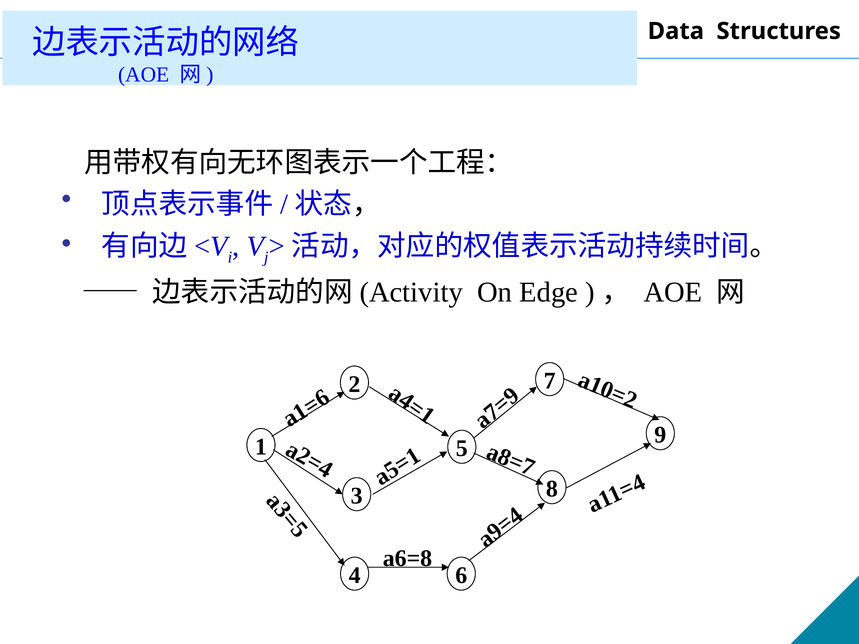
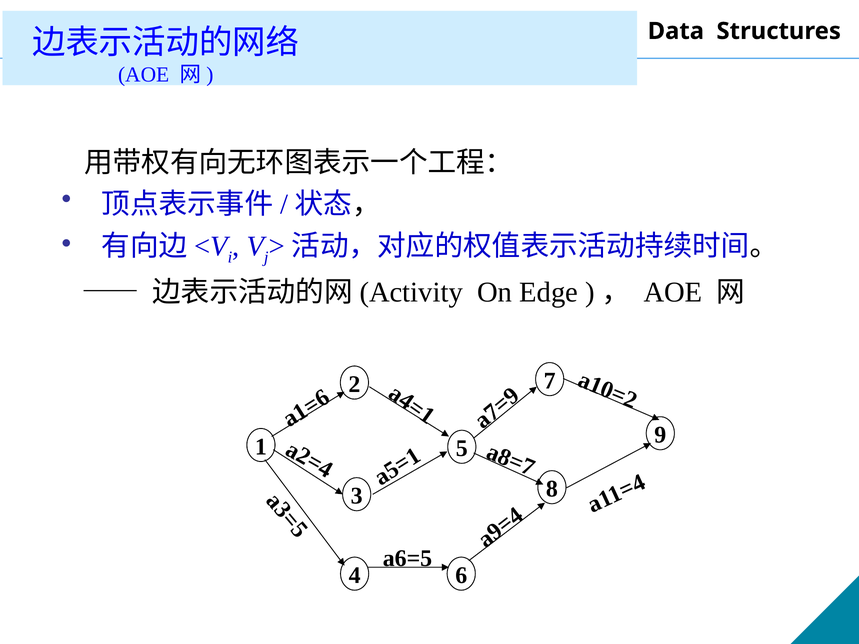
a6=8: a6=8 -> a6=5
